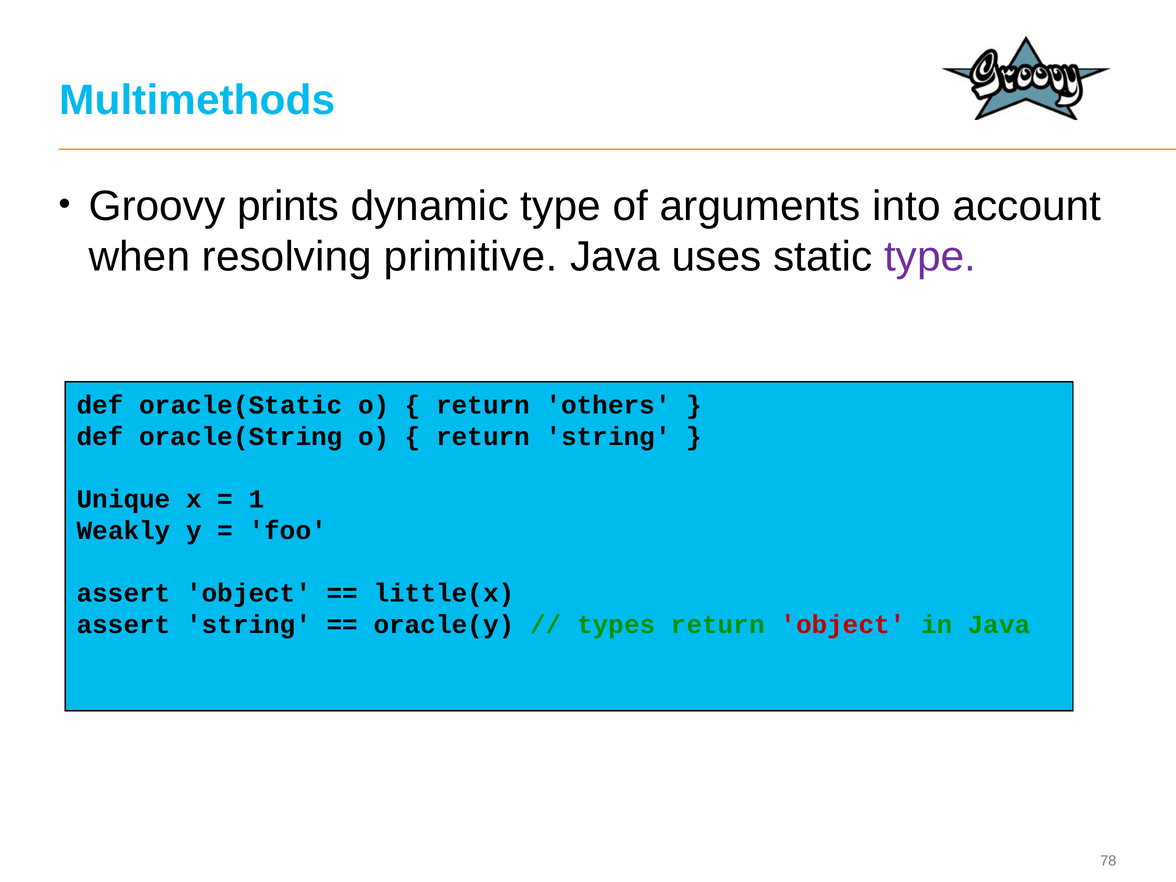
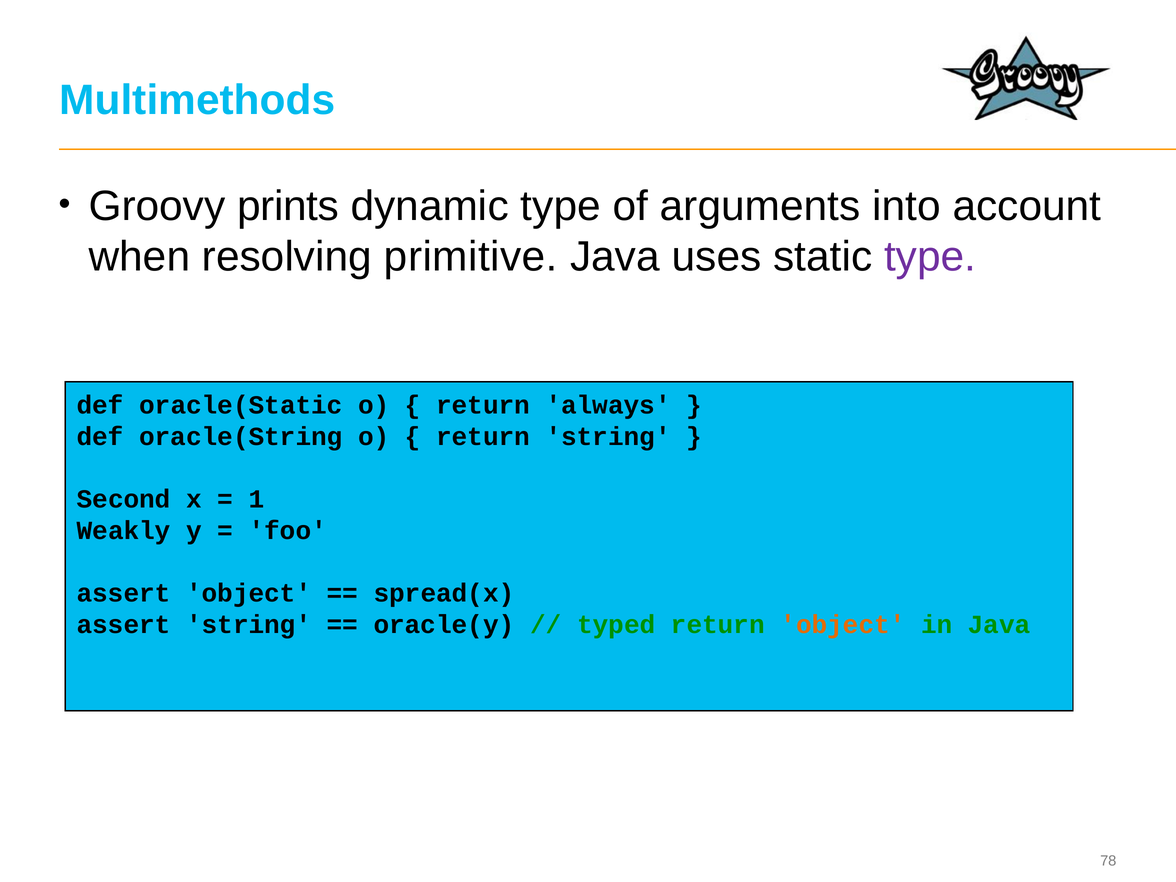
others: others -> always
Unique: Unique -> Second
little(x: little(x -> spread(x
types: types -> typed
object at (843, 624) colour: red -> orange
